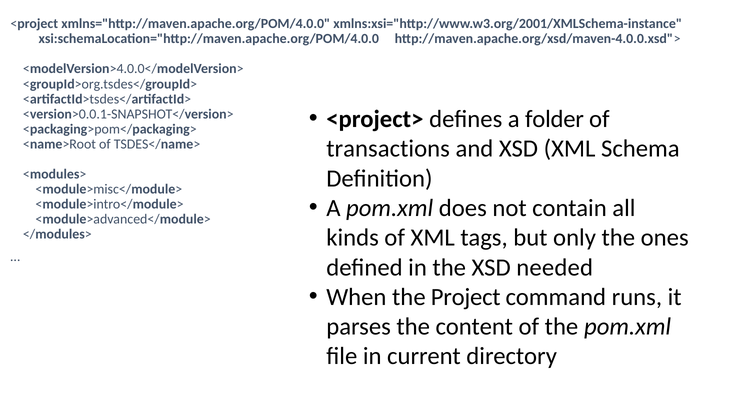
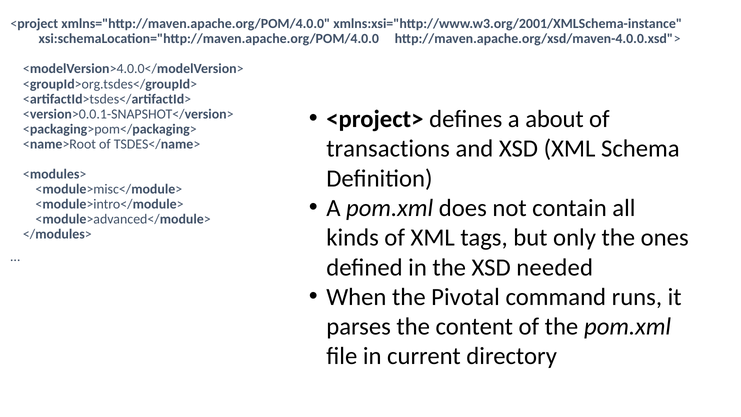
folder: folder -> about
Project: Project -> Pivotal
